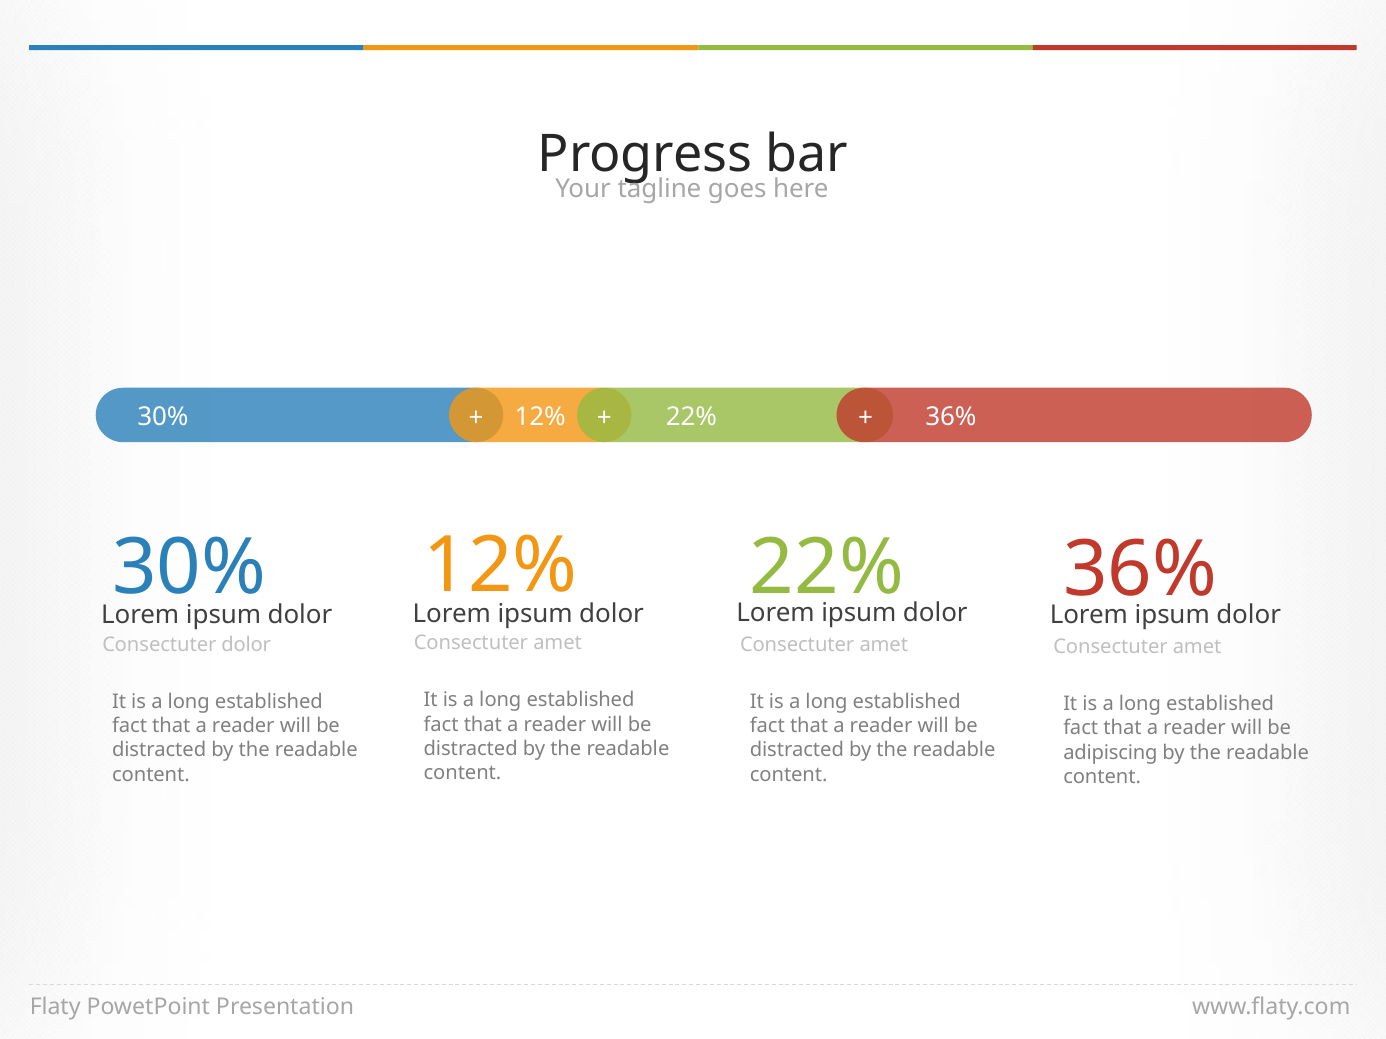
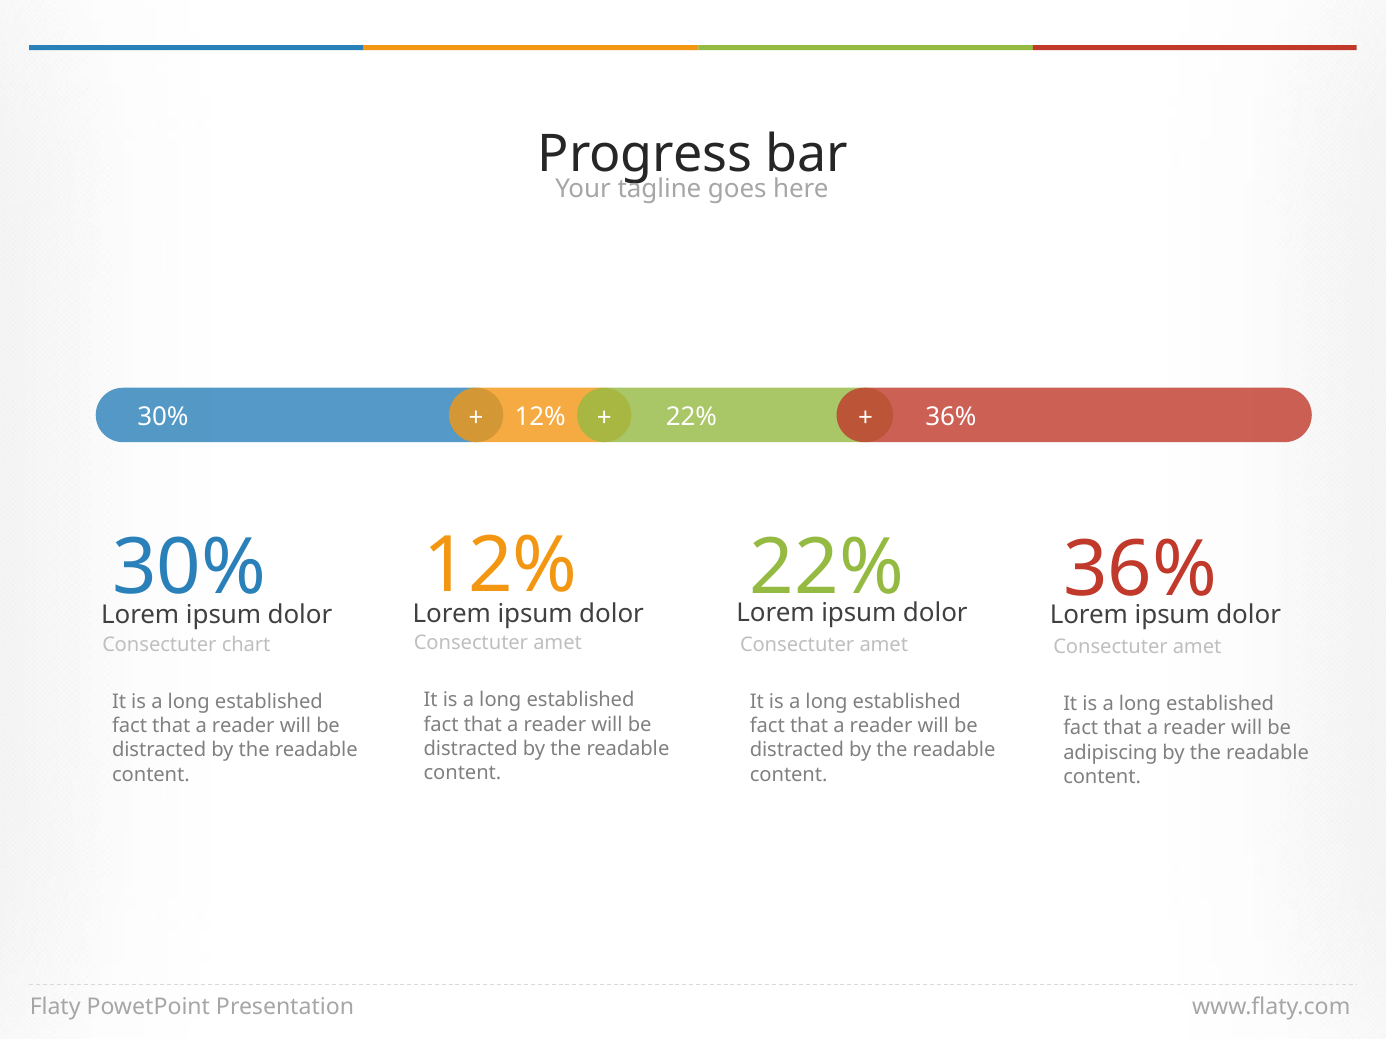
Consectuter dolor: dolor -> chart
